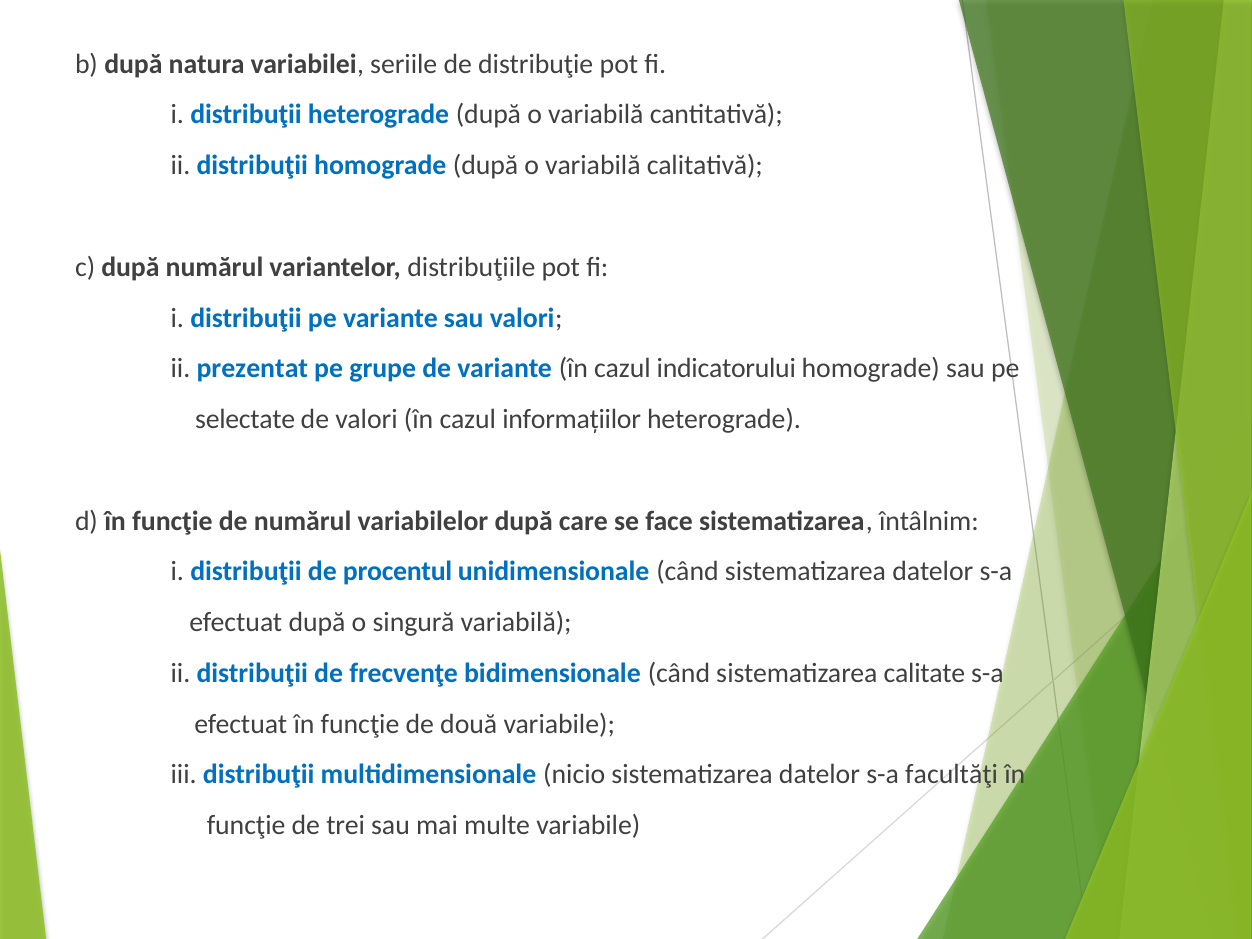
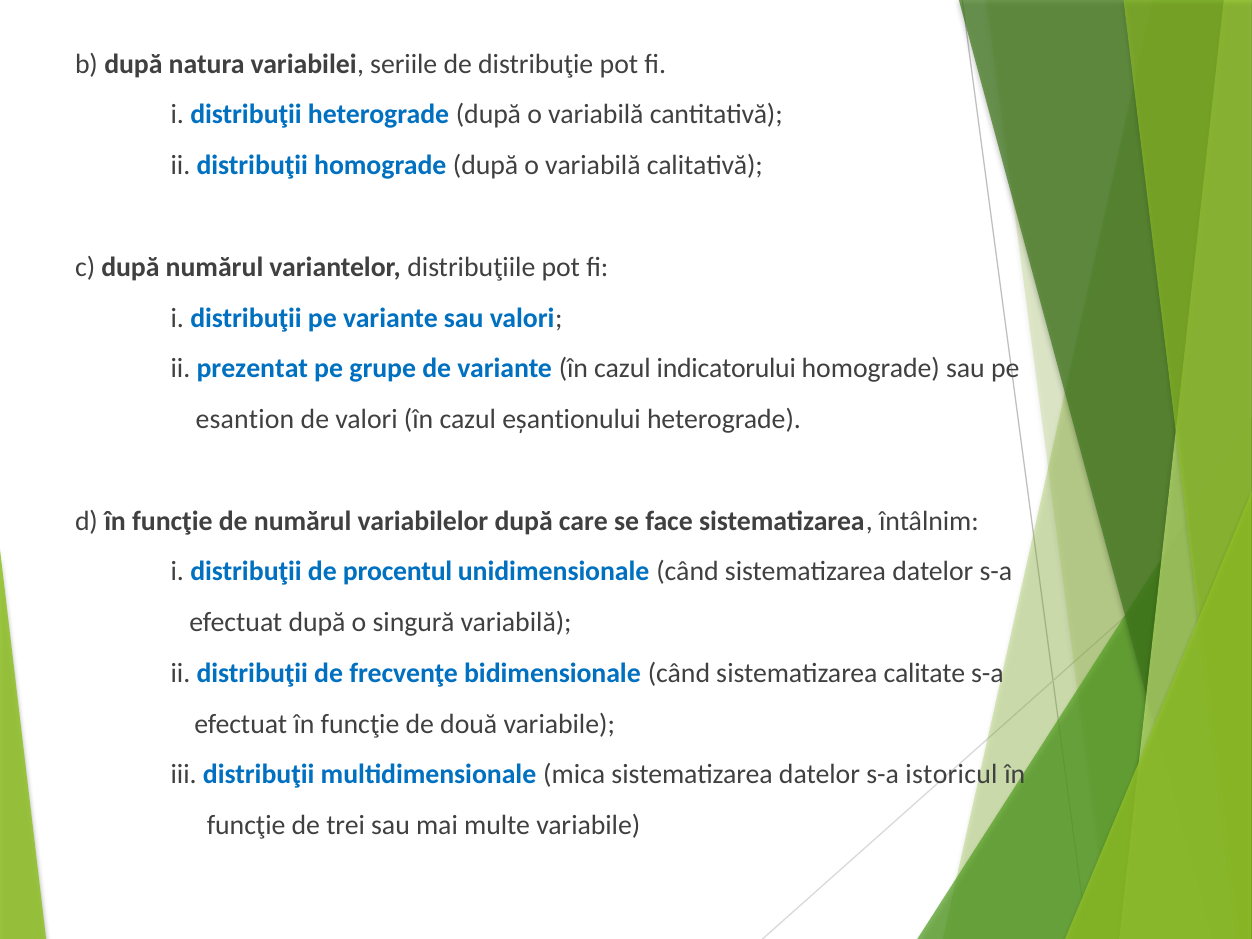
selectate: selectate -> esantion
informațiilor: informațiilor -> eșantionului
nicio: nicio -> mica
facultăţi: facultăţi -> istoricul
